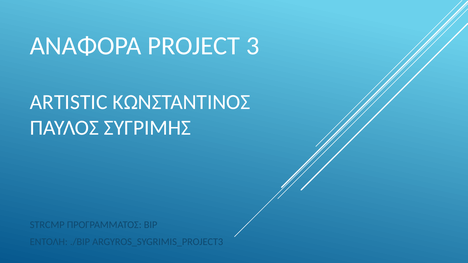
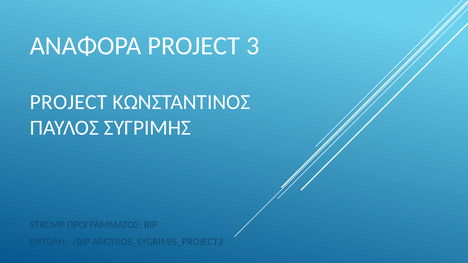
ARTISTIC at (69, 102): ARTISTIC -> PROJECT
